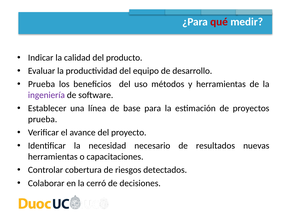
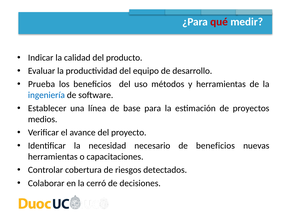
ingeniería colour: purple -> blue
prueba at (43, 119): prueba -> medios
de resultados: resultados -> beneficios
